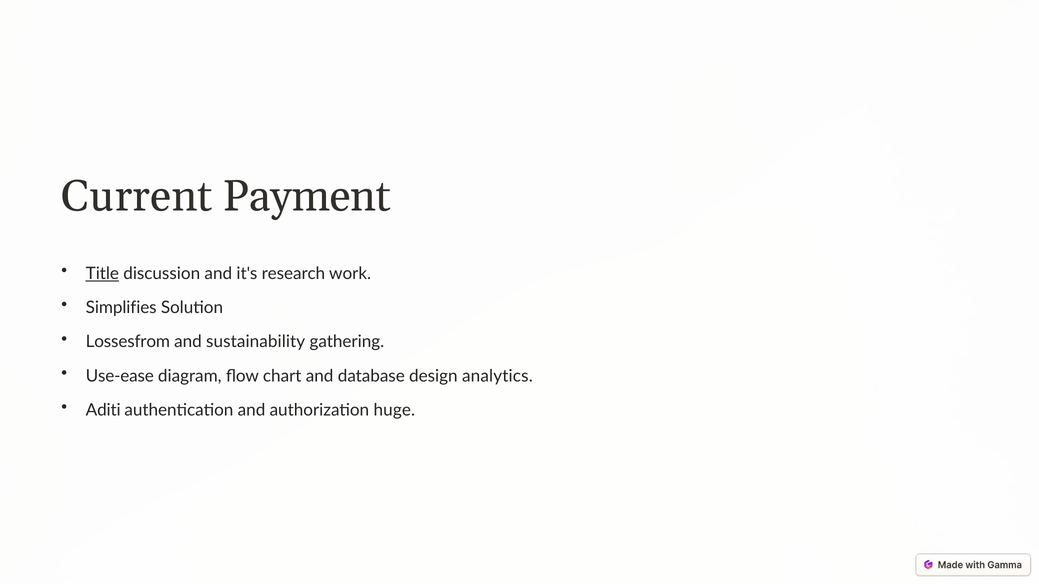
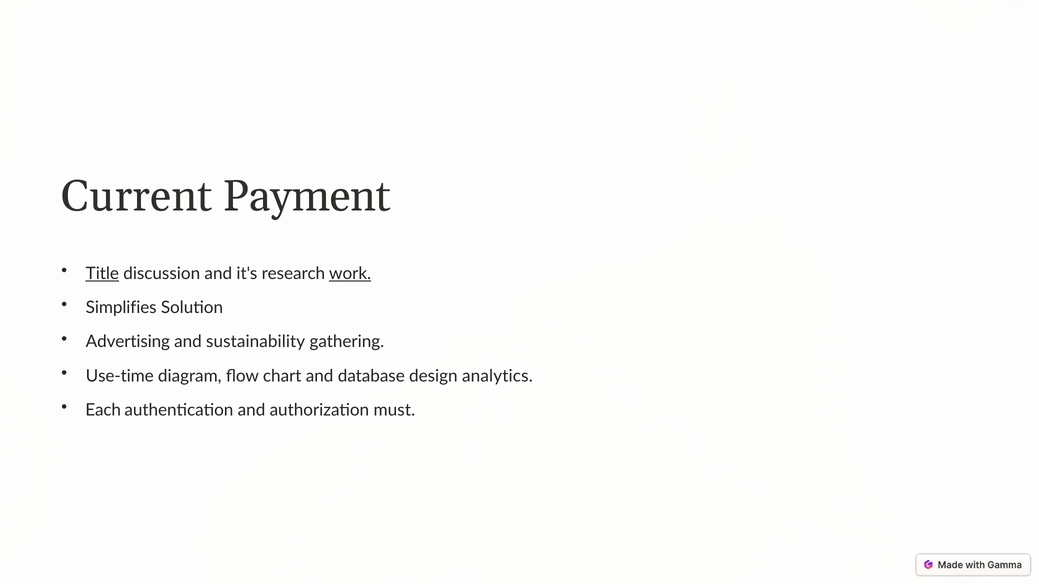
work underline: none -> present
Lossesfrom: Lossesfrom -> Advertising
Use-ease: Use-ease -> Use-time
Aditi: Aditi -> Each
huge: huge -> must
